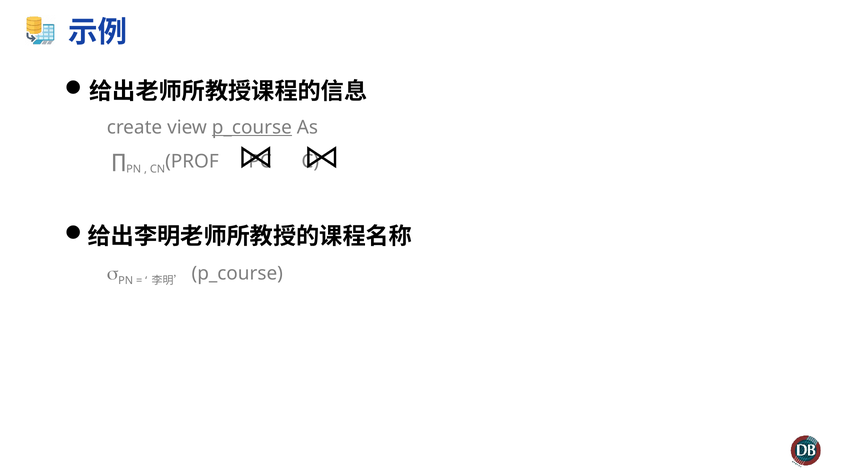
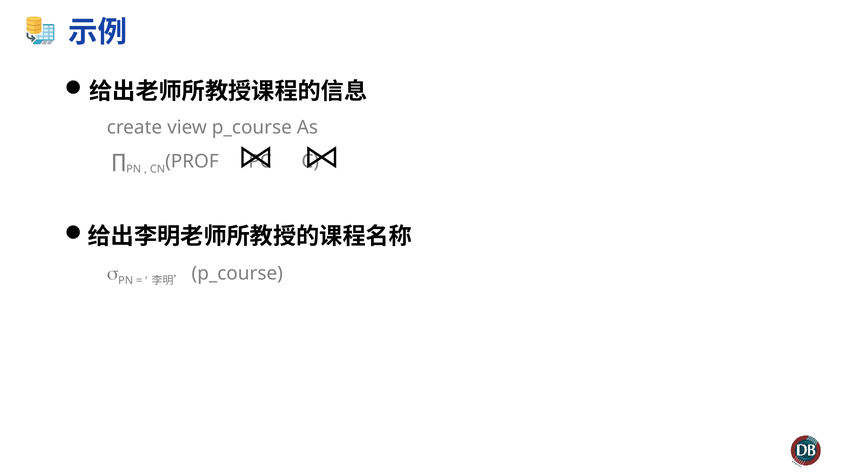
p_course at (252, 127) underline: present -> none
